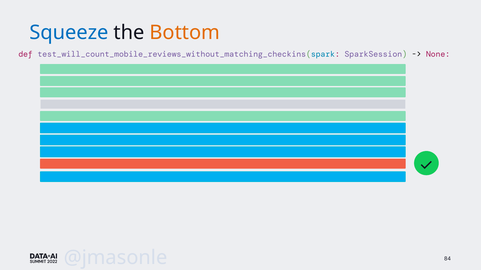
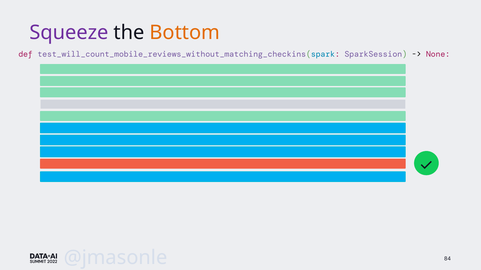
Squeeze colour: blue -> purple
